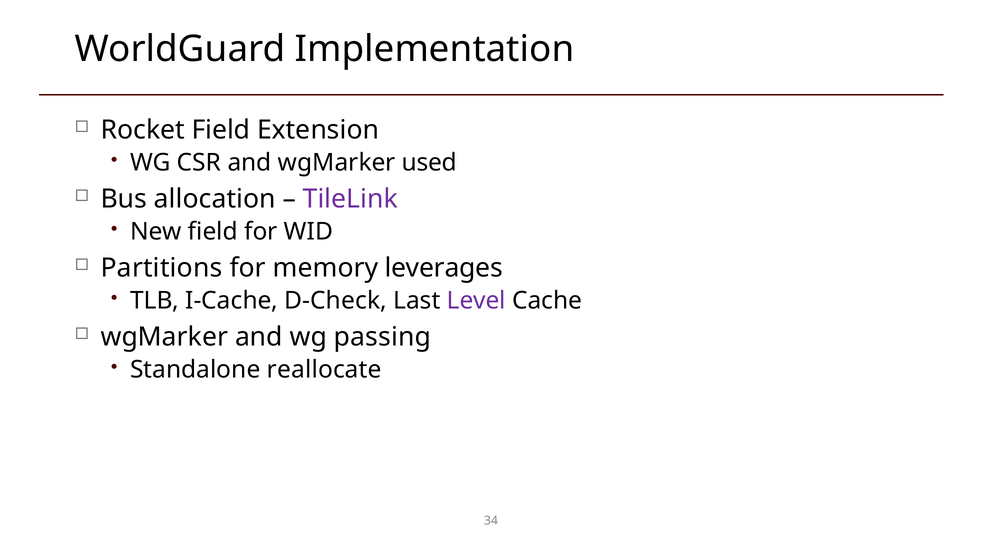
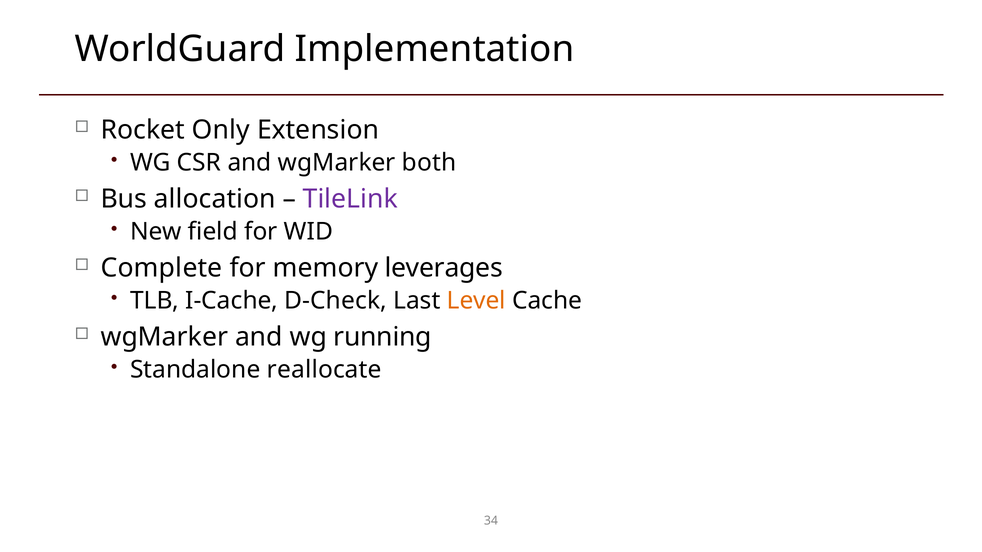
Rocket Field: Field -> Only
used: used -> both
Partitions: Partitions -> Complete
Level colour: purple -> orange
passing: passing -> running
